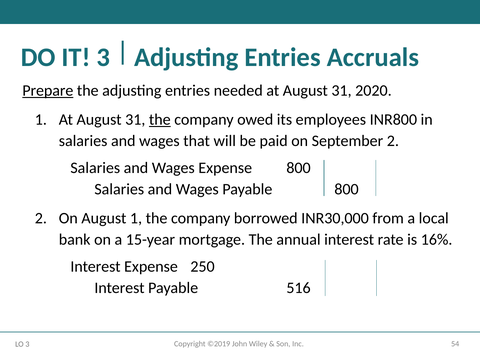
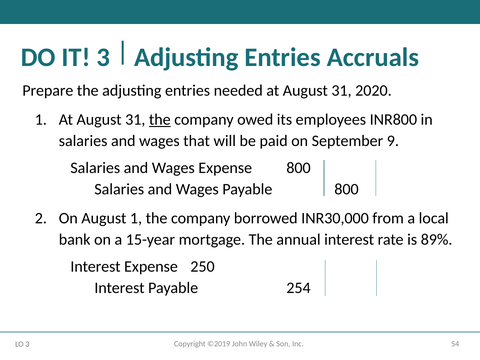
Prepare underline: present -> none
September 2: 2 -> 9
16%: 16% -> 89%
516: 516 -> 254
